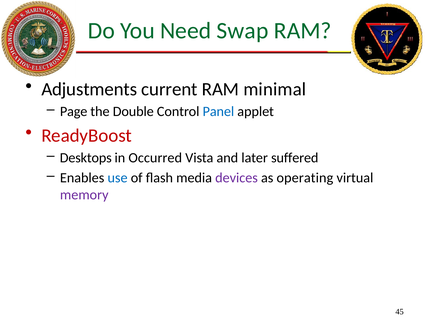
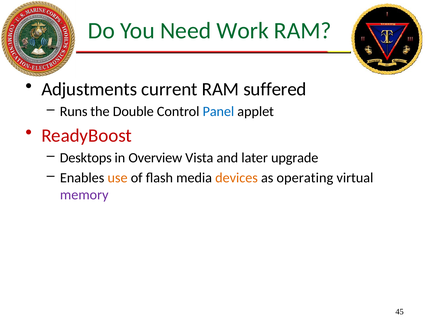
Swap: Swap -> Work
minimal: minimal -> suffered
Page: Page -> Runs
Occurred: Occurred -> Overview
suffered: suffered -> upgrade
use colour: blue -> orange
devices colour: purple -> orange
